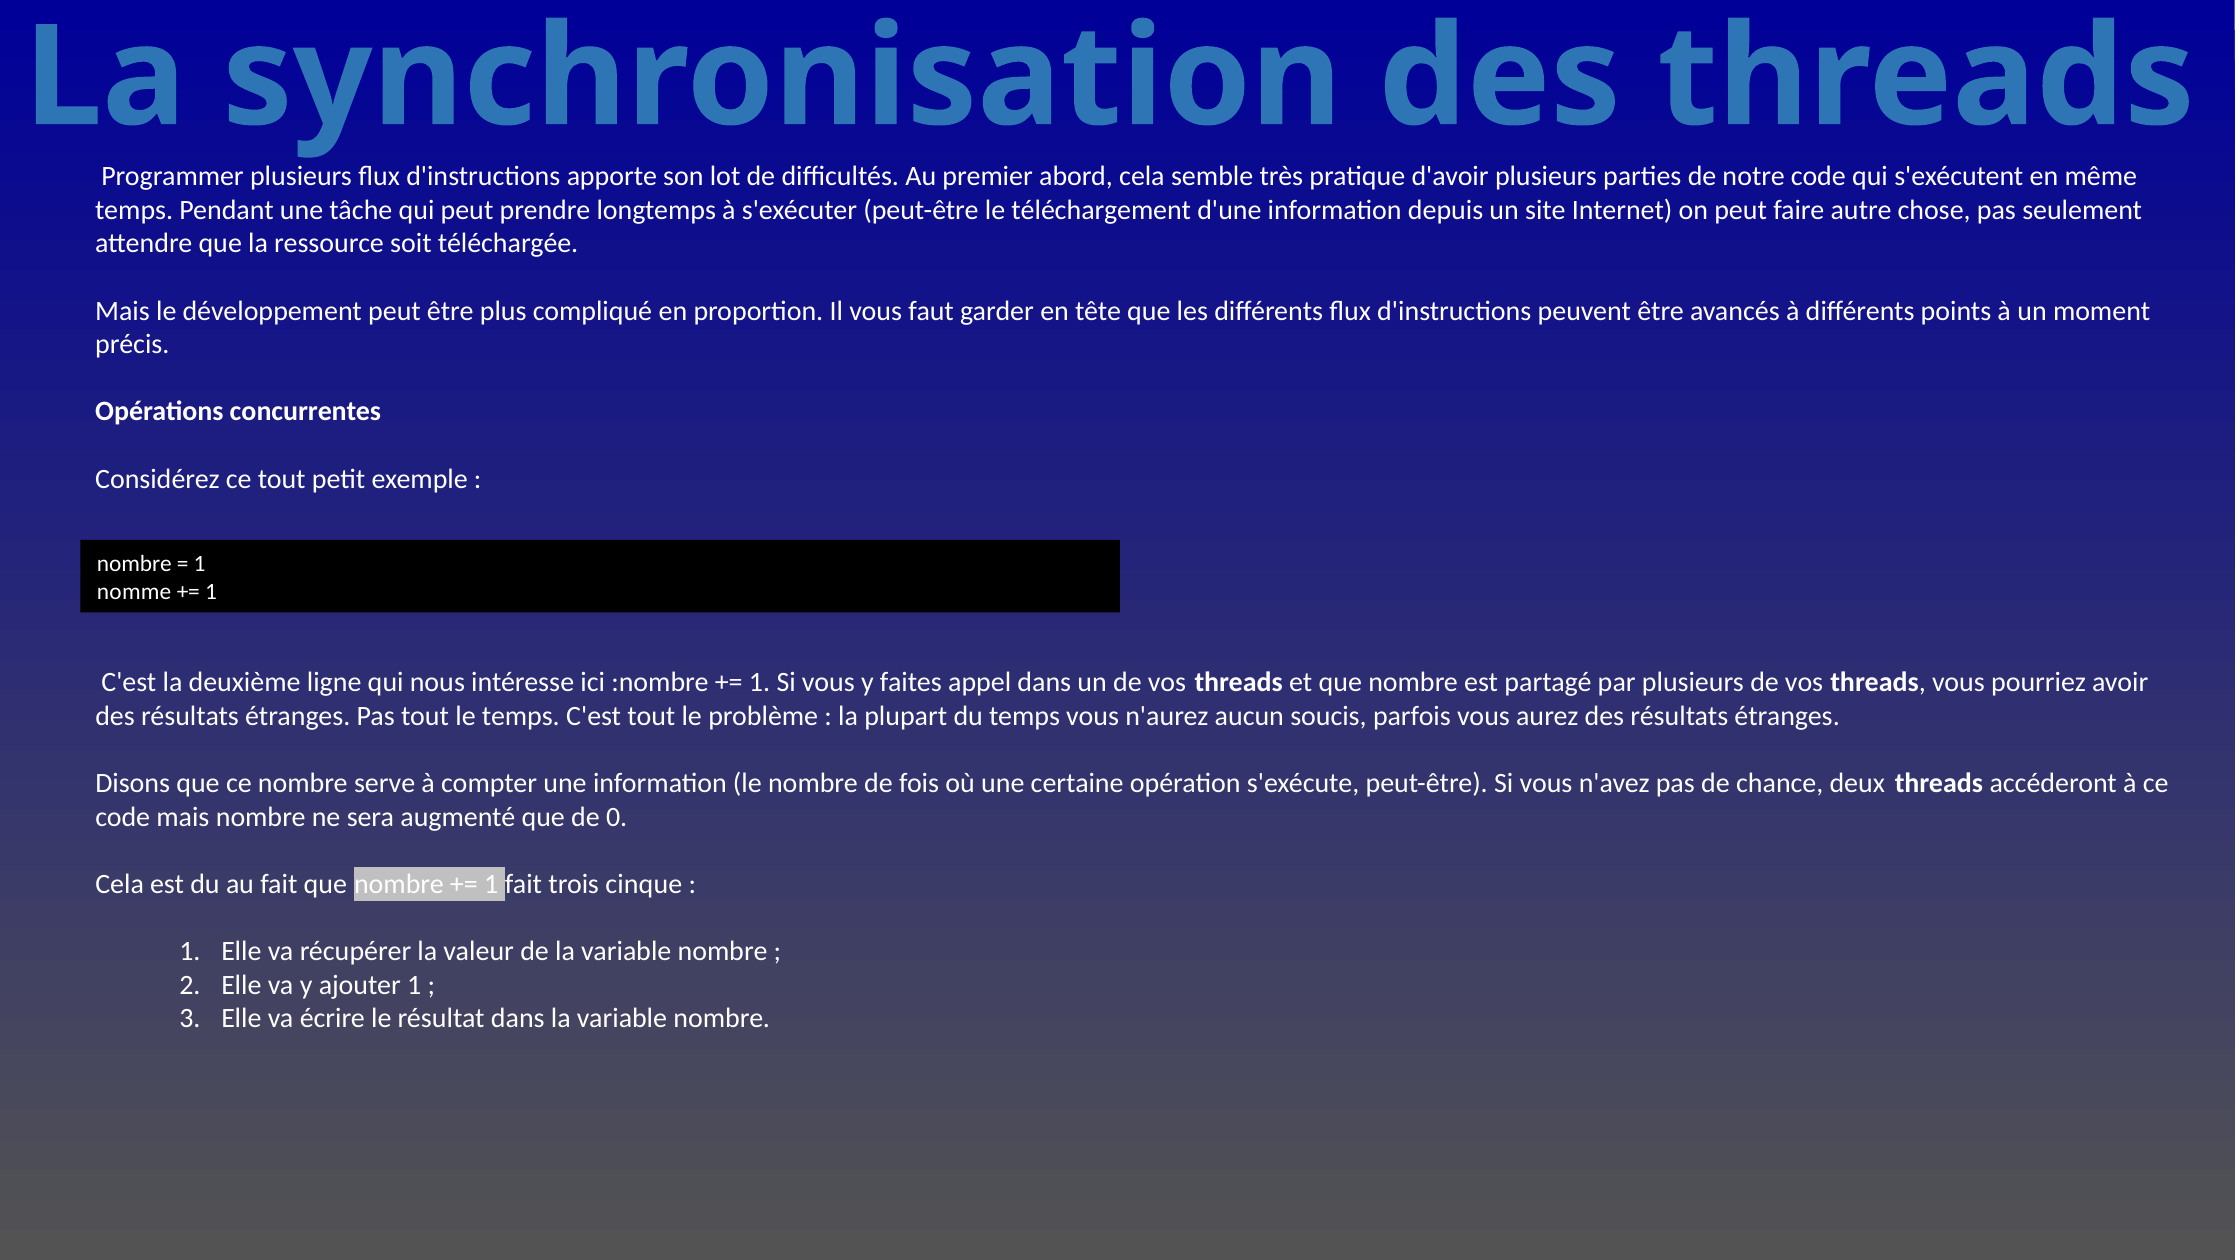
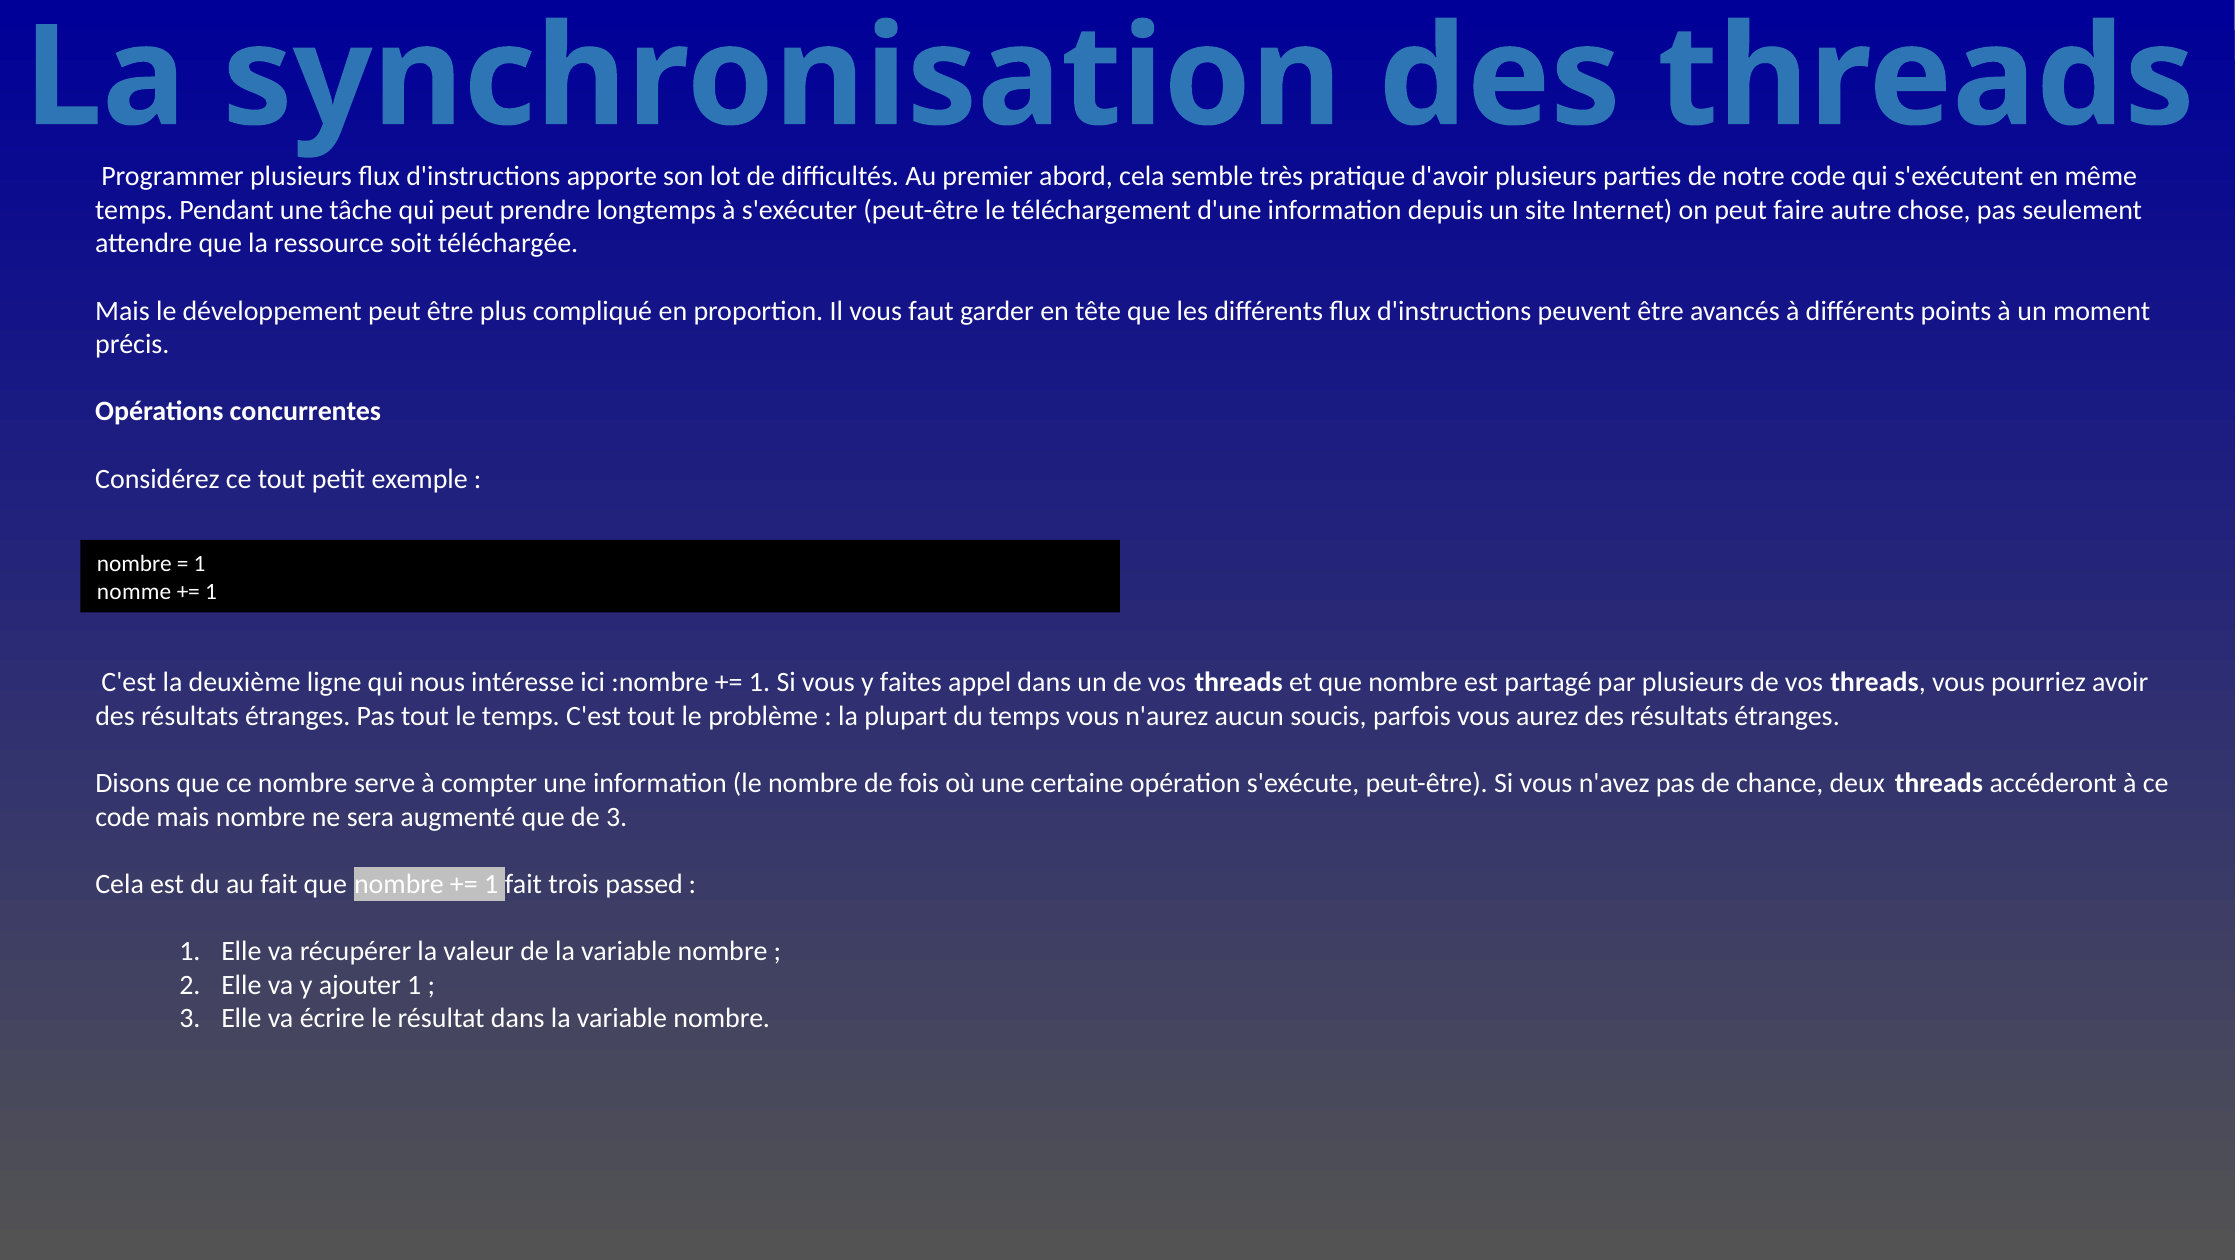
de 0: 0 -> 3
cinque: cinque -> passed
